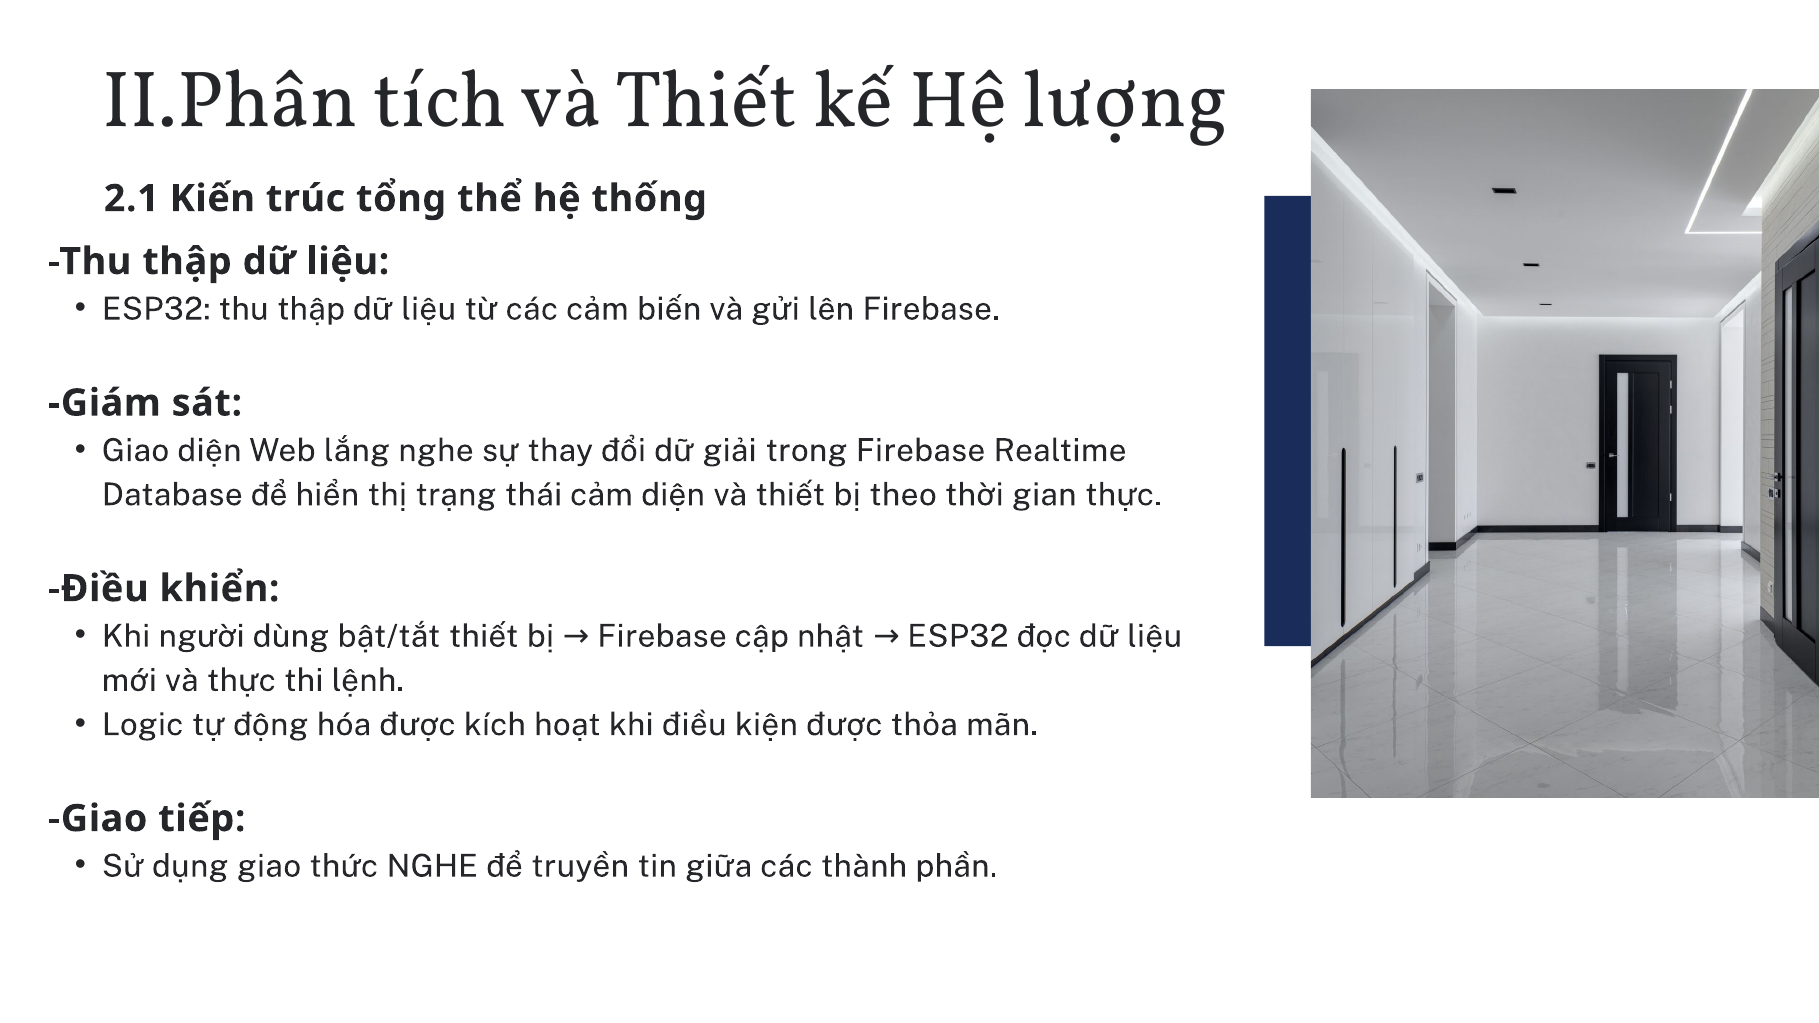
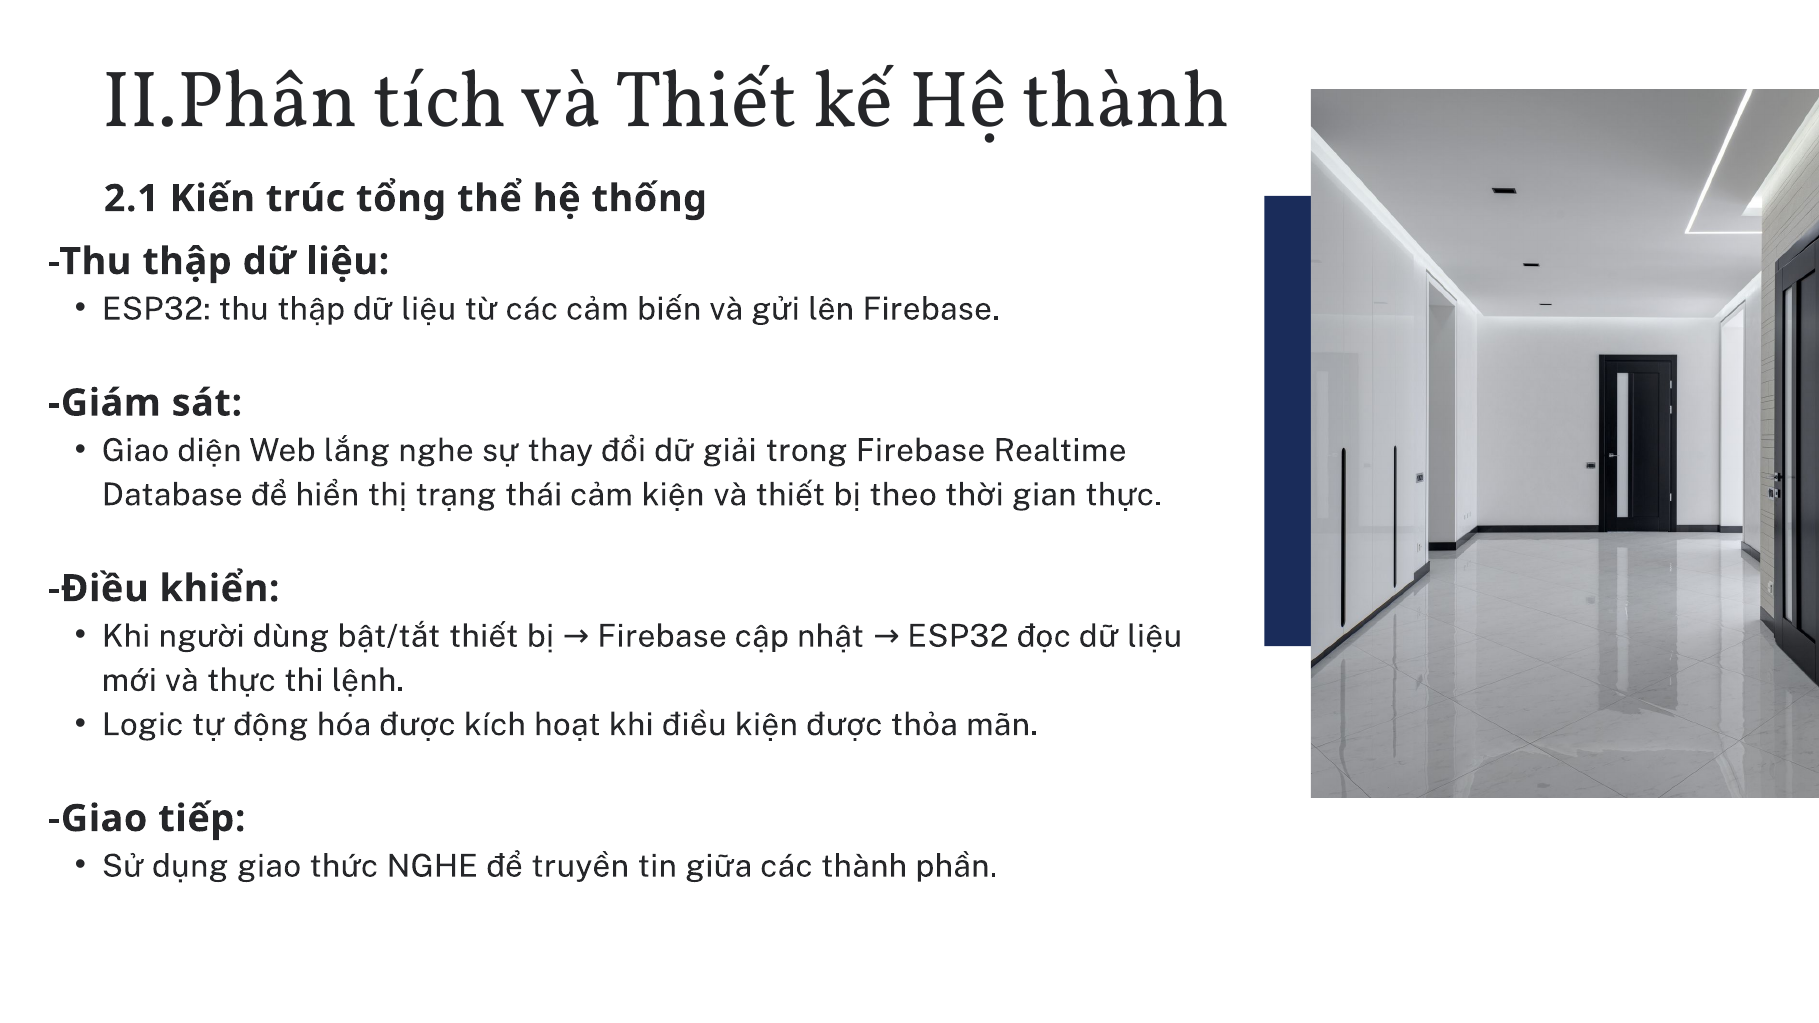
Hệ lượng: lượng -> thành
cảm diện: diện -> kiện
